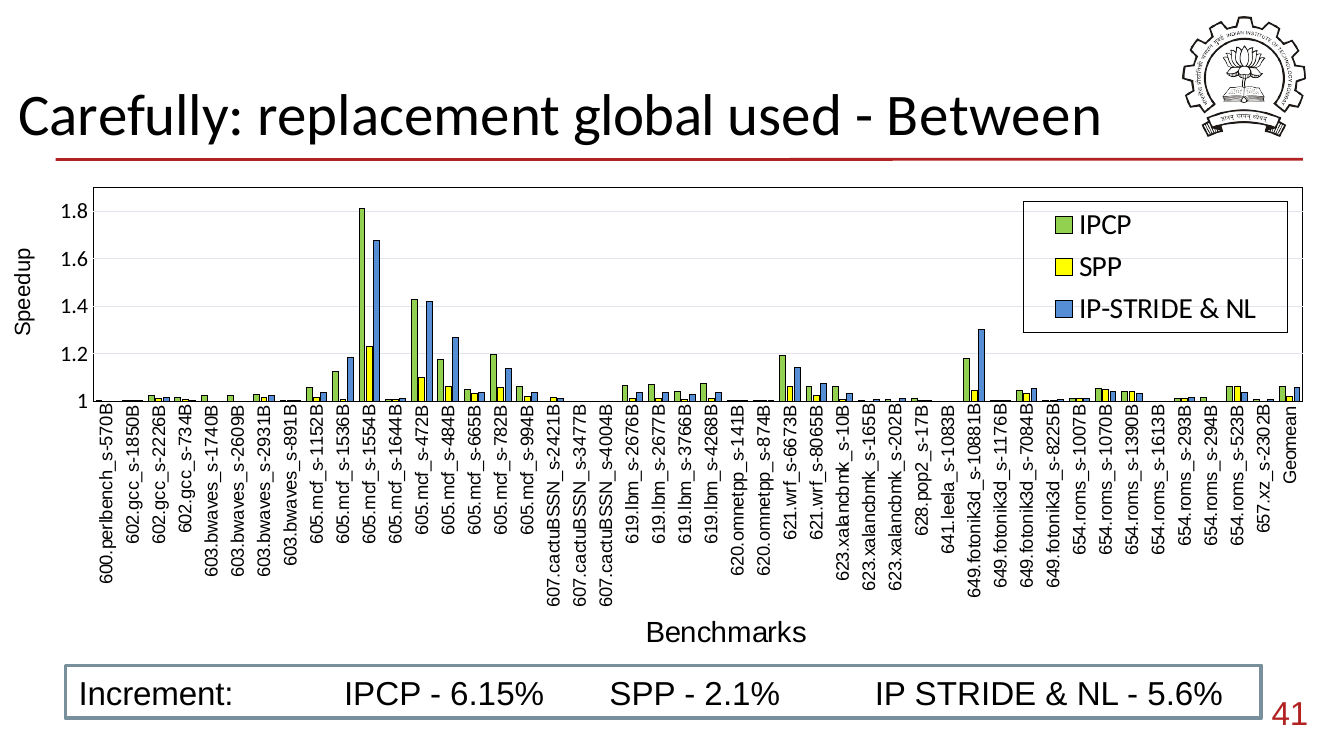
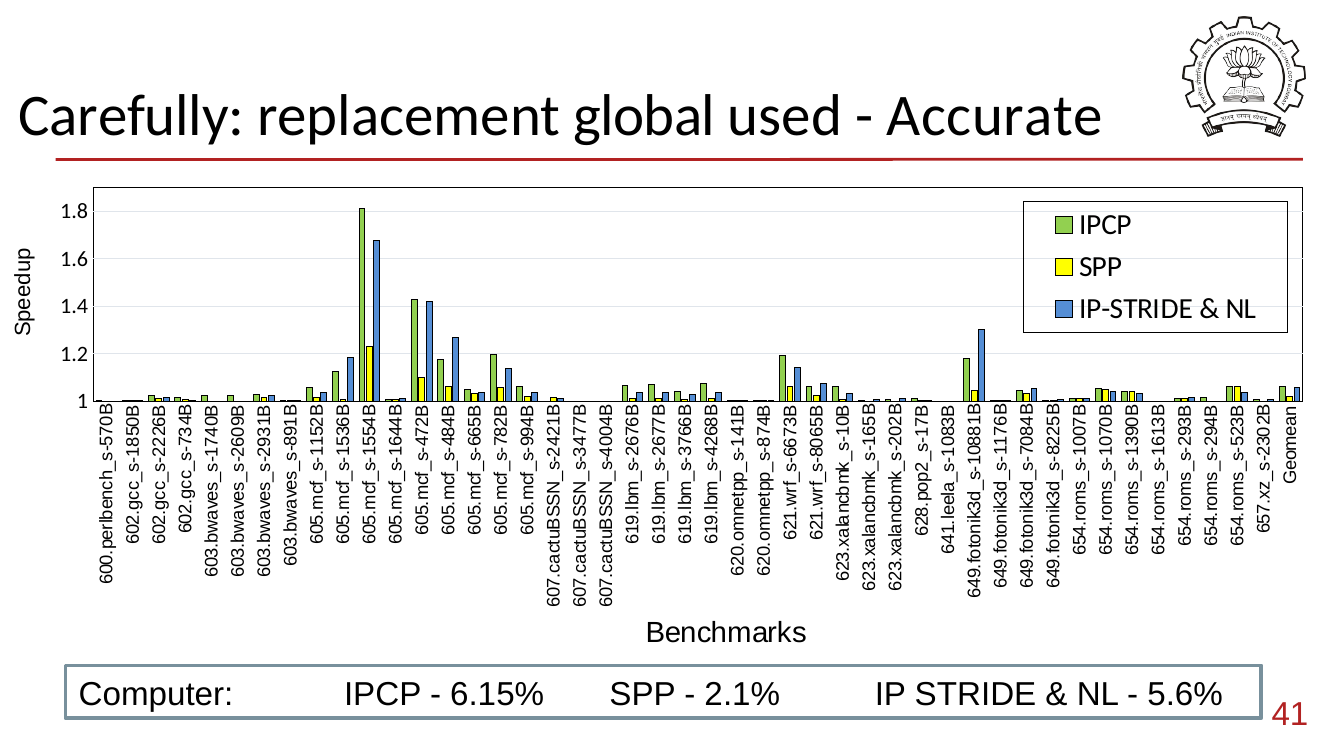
Between: Between -> Accurate
Increment: Increment -> Computer
